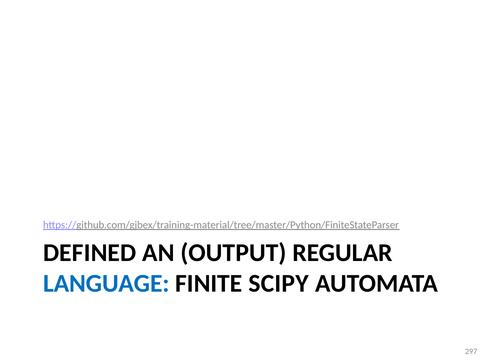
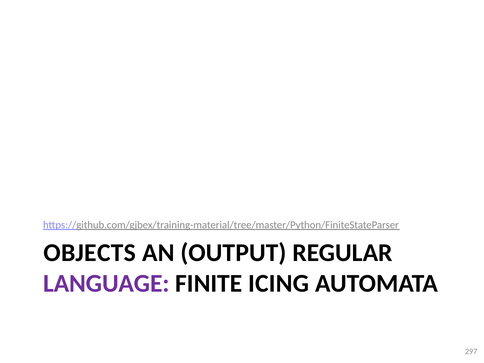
DEFINED: DEFINED -> OBJECTS
LANGUAGE colour: blue -> purple
SCIPY: SCIPY -> ICING
